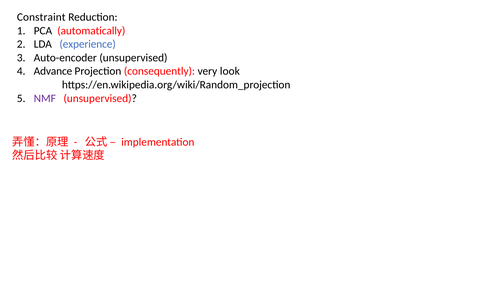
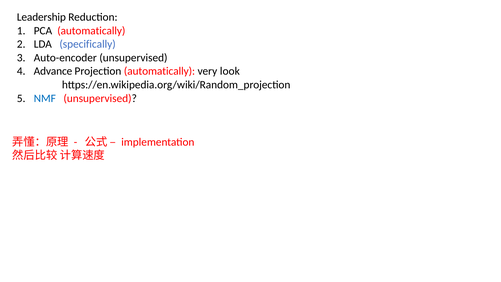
Constraint: Constraint -> Leadership
experience: experience -> specifically
Projection consequently: consequently -> automatically
NMF colour: purple -> blue
